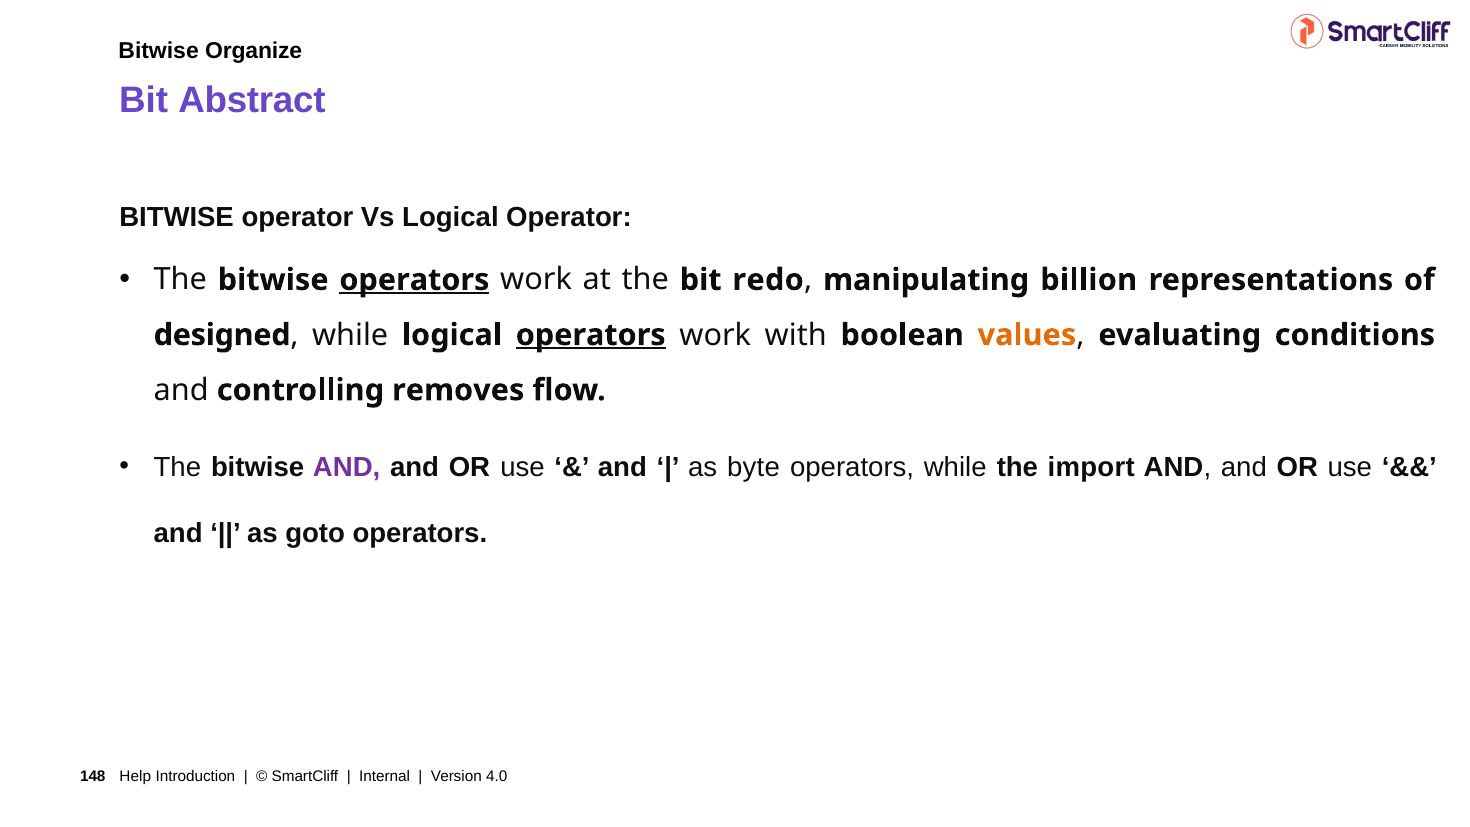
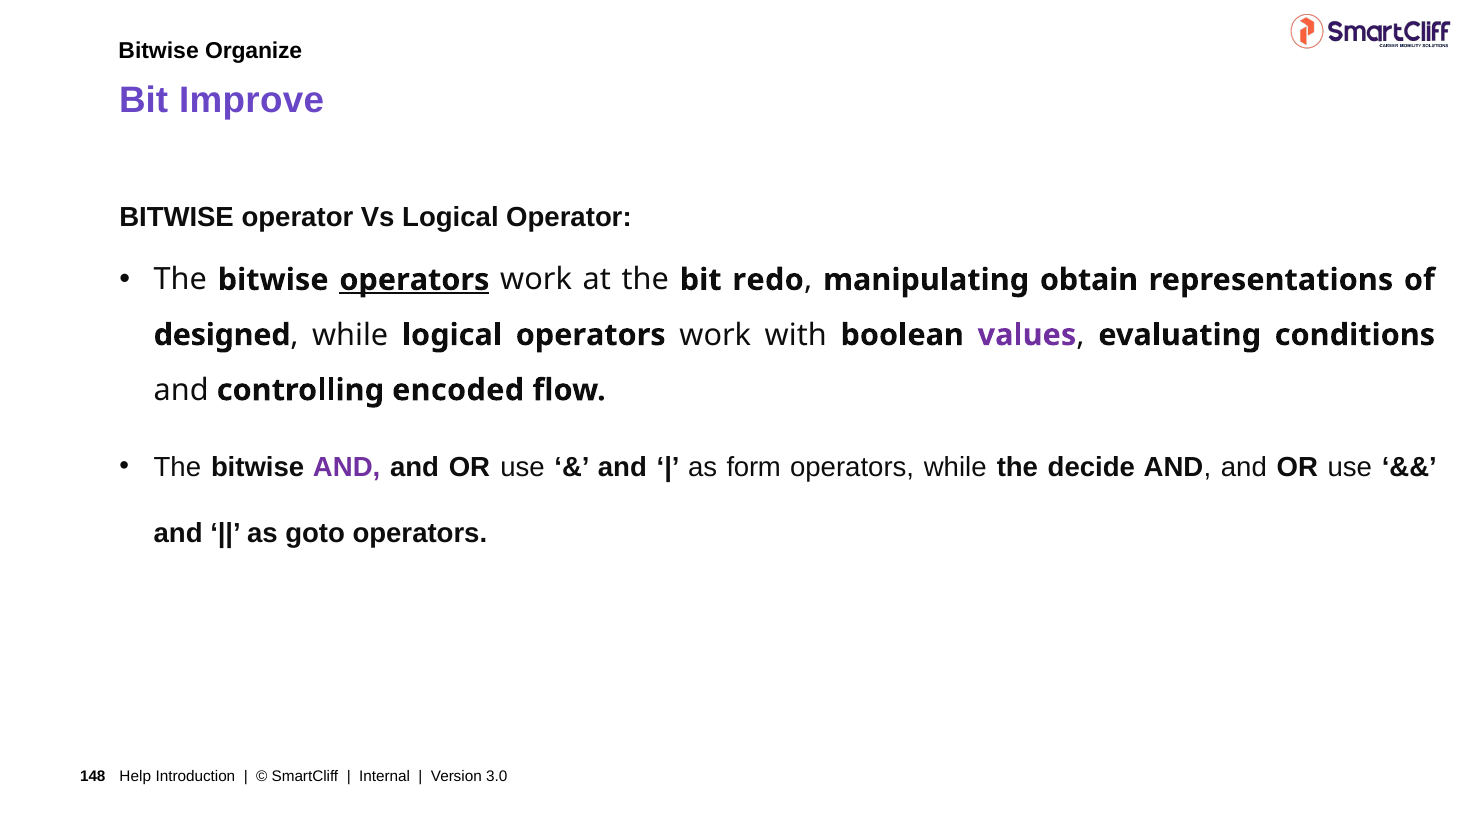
Abstract: Abstract -> Improve
billion: billion -> obtain
operators at (591, 335) underline: present -> none
values colour: orange -> purple
removes: removes -> encoded
byte: byte -> form
import: import -> decide
4.0: 4.0 -> 3.0
